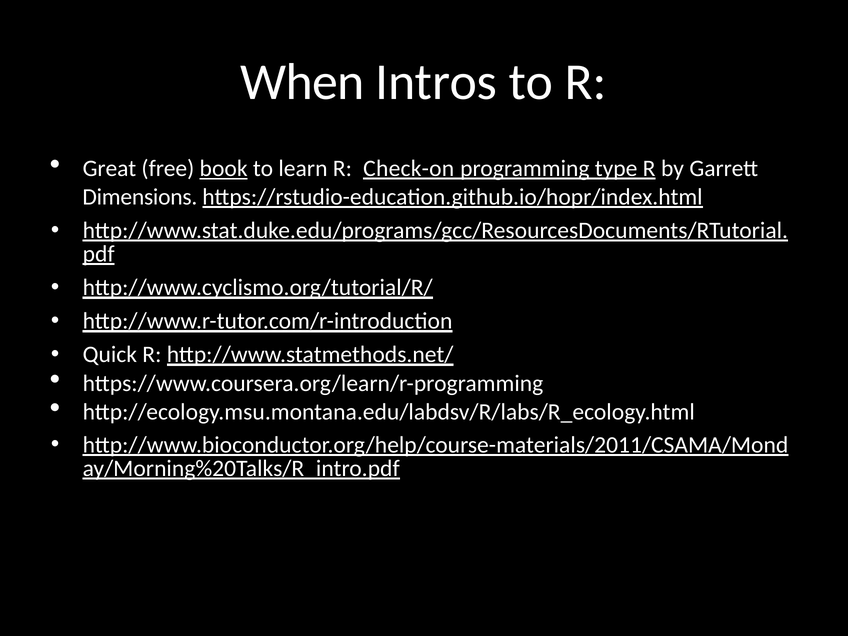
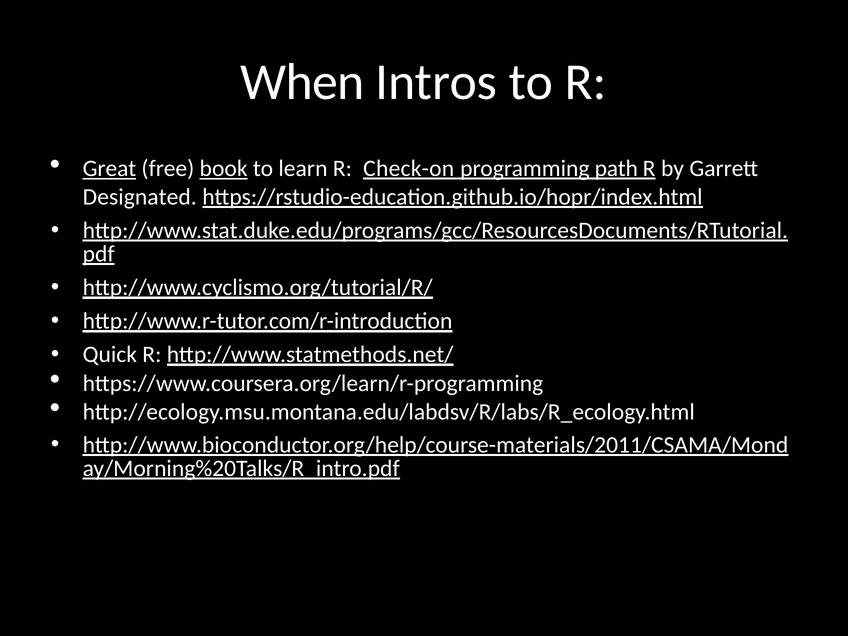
Great underline: none -> present
type: type -> path
Dimensions: Dimensions -> Designated
